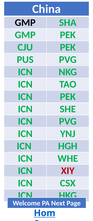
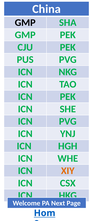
XIY colour: red -> orange
